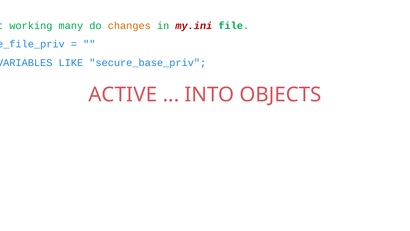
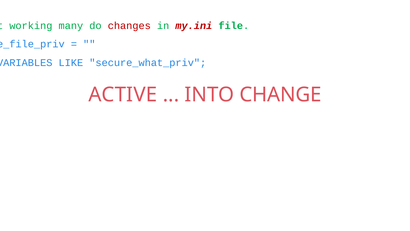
changes colour: orange -> red
secure_base_priv: secure_base_priv -> secure_what_priv
OBJECTS: OBJECTS -> CHANGE
